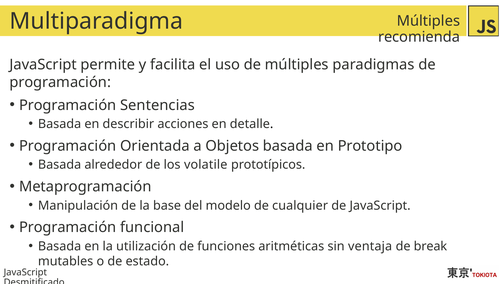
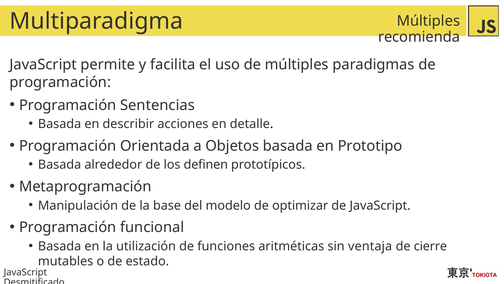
volatile: volatile -> definen
cualquier: cualquier -> optimizar
break: break -> cierre
